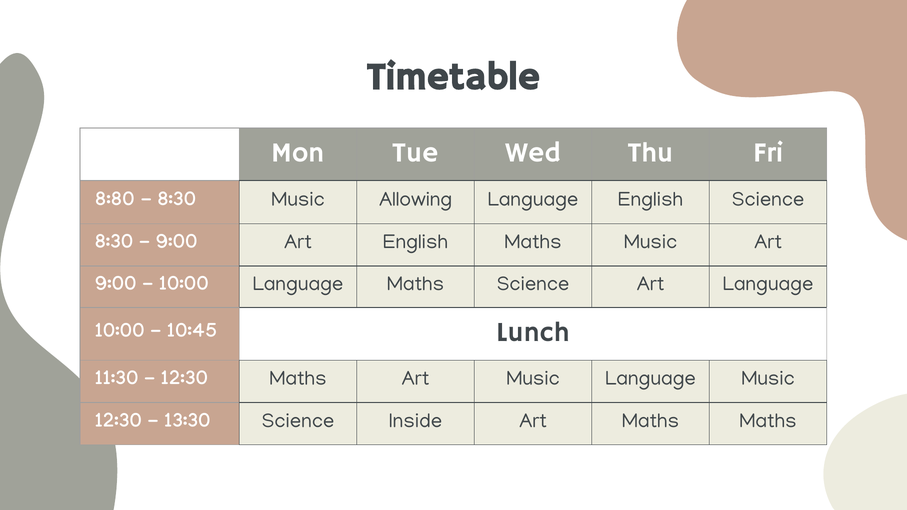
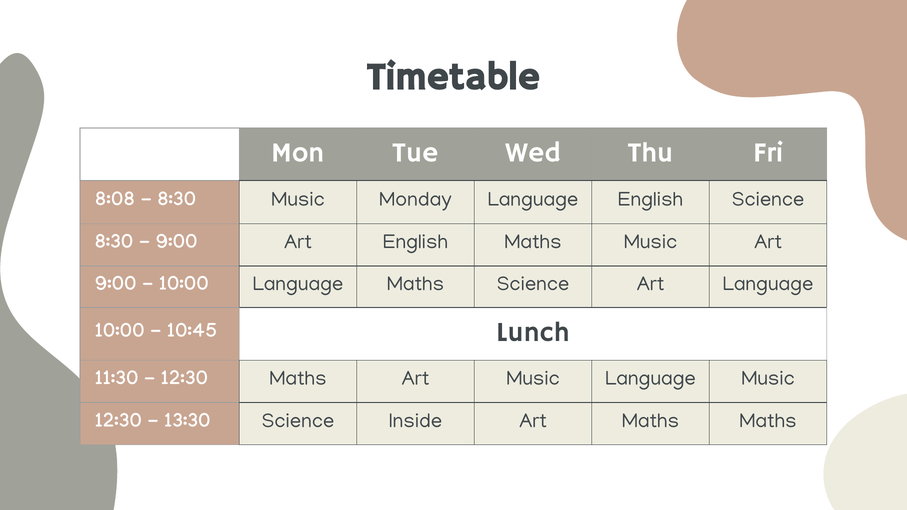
8:80: 8:80 -> 8:08
Allowing: Allowing -> Monday
